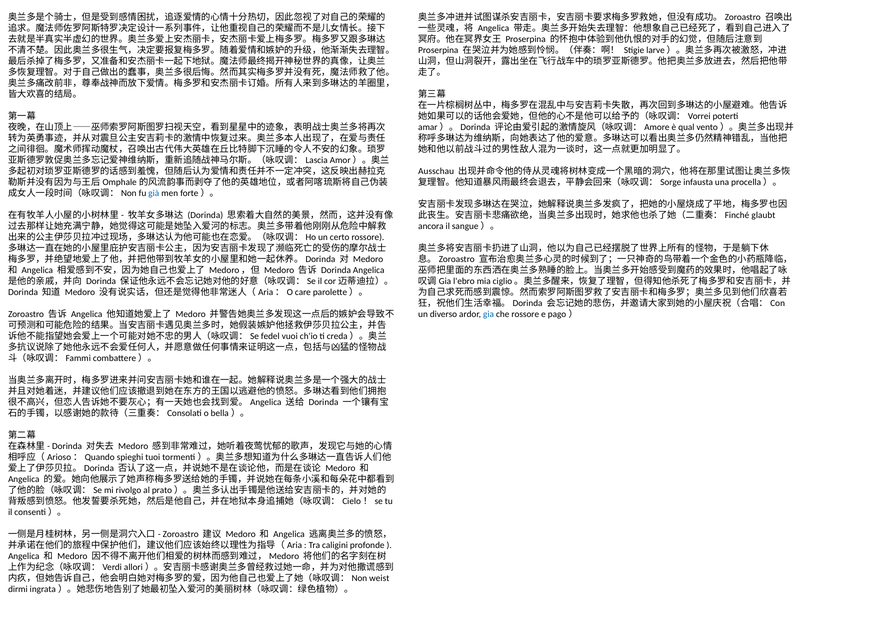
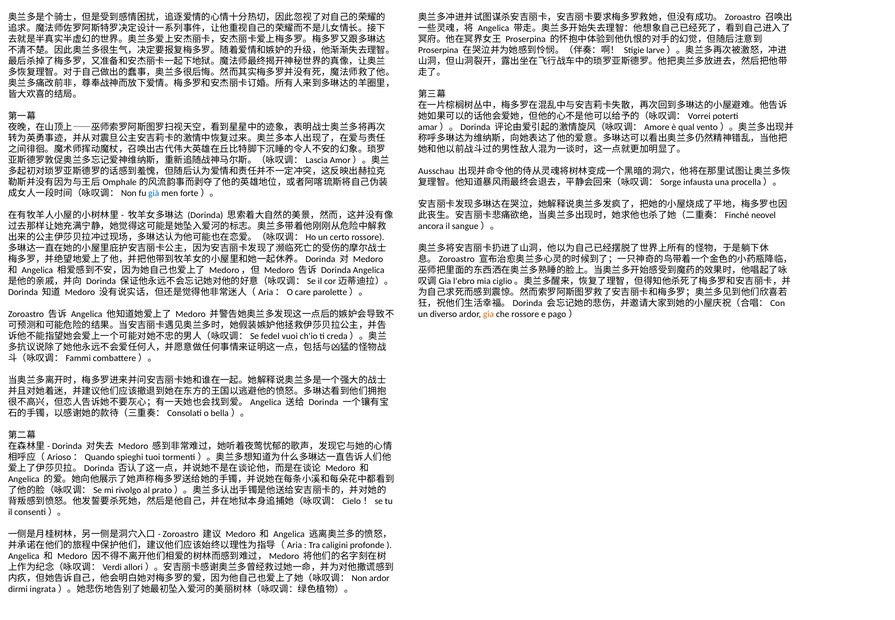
glaubt: glaubt -> neovel
gia colour: blue -> orange
weist at (379, 578): weist -> ardor
